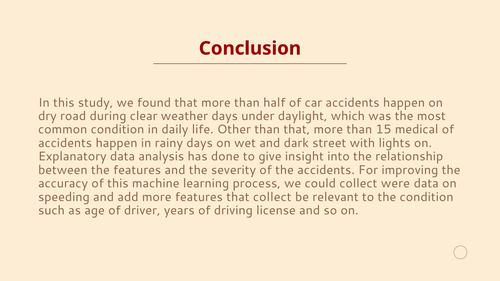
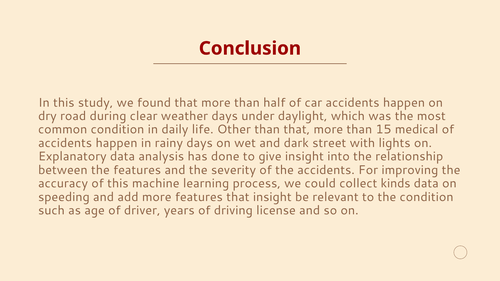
were: were -> kinds
that collect: collect -> insight
